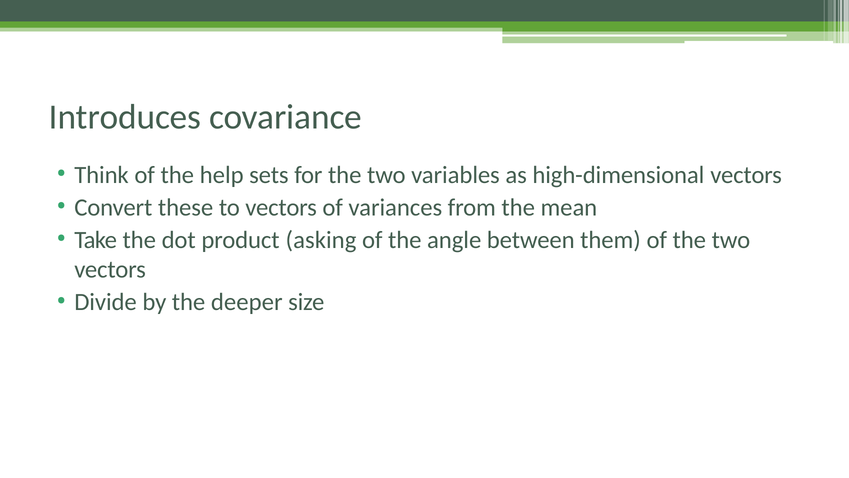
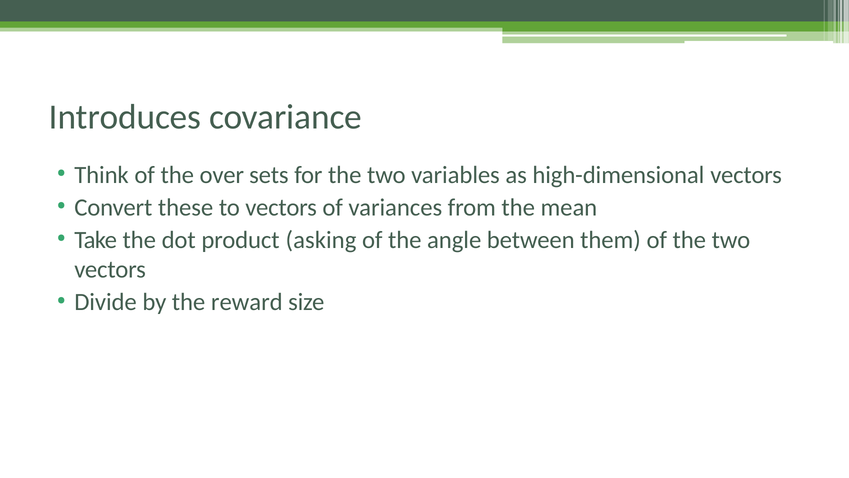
help: help -> over
deeper: deeper -> reward
